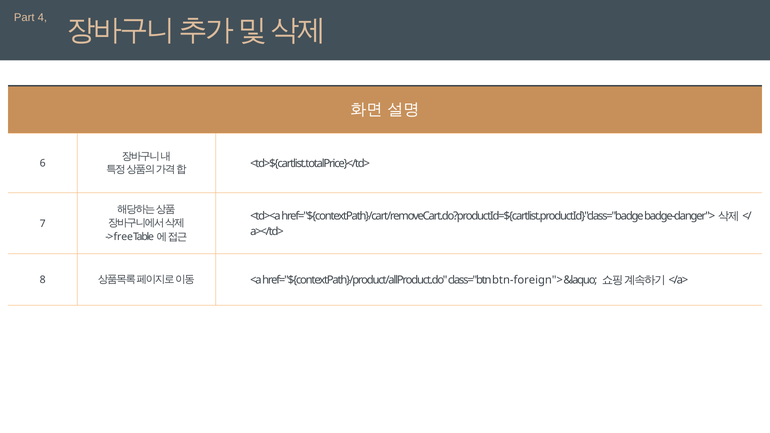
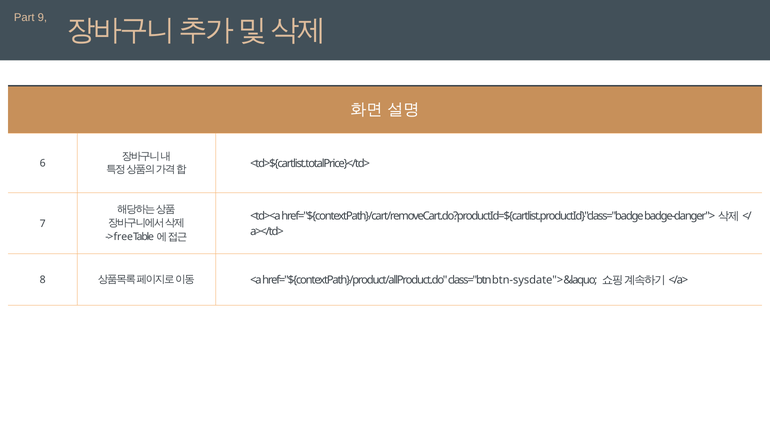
4: 4 -> 9
btn-foreign">: btn-foreign"> -> btn-sysdate">
